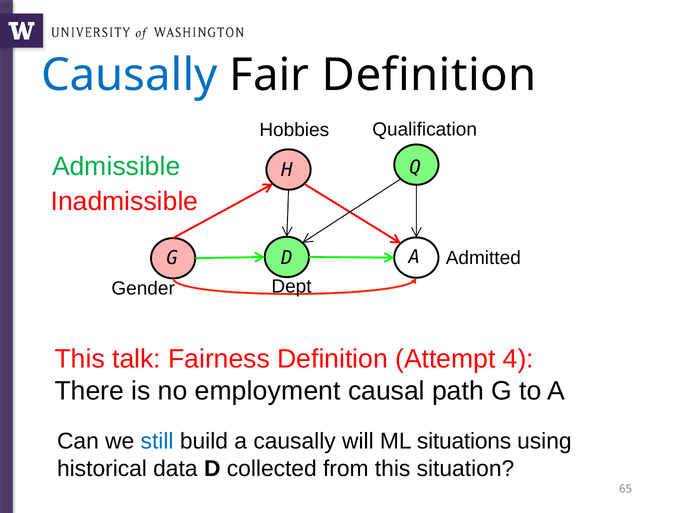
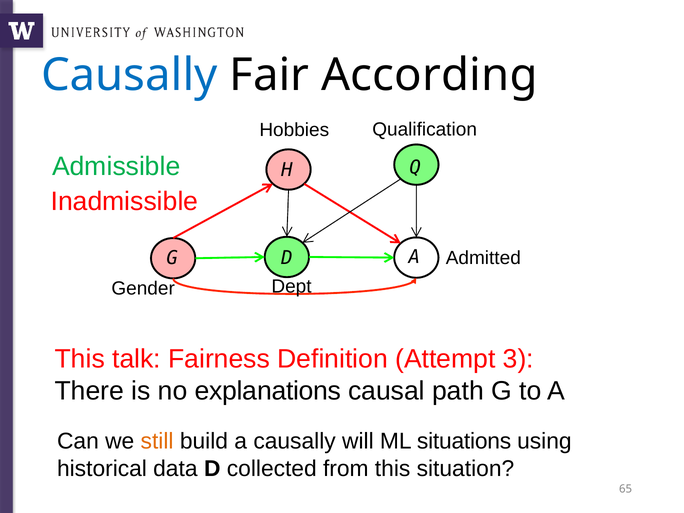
Fair Definition: Definition -> According
4: 4 -> 3
employment: employment -> explanations
still colour: blue -> orange
